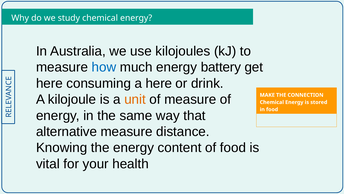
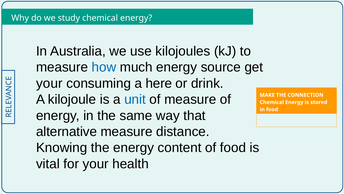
battery: battery -> source
here at (49, 83): here -> your
unit colour: orange -> blue
